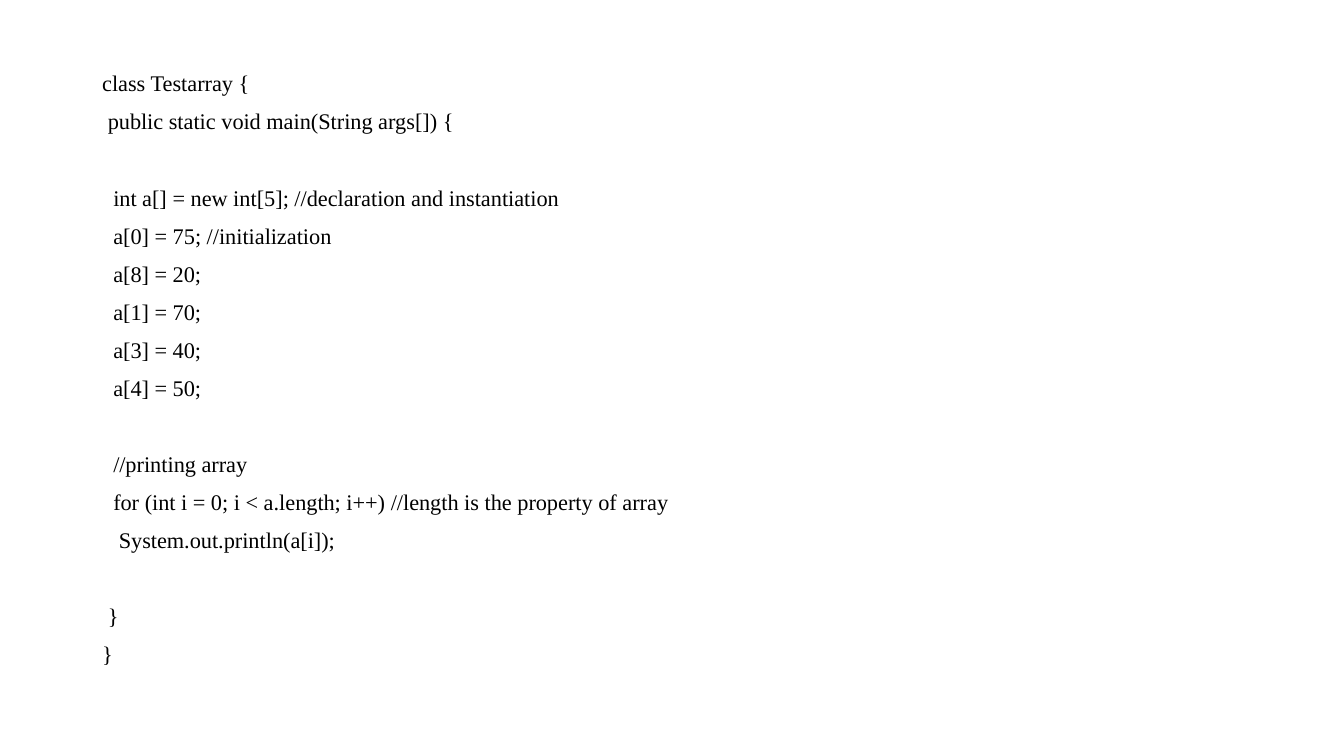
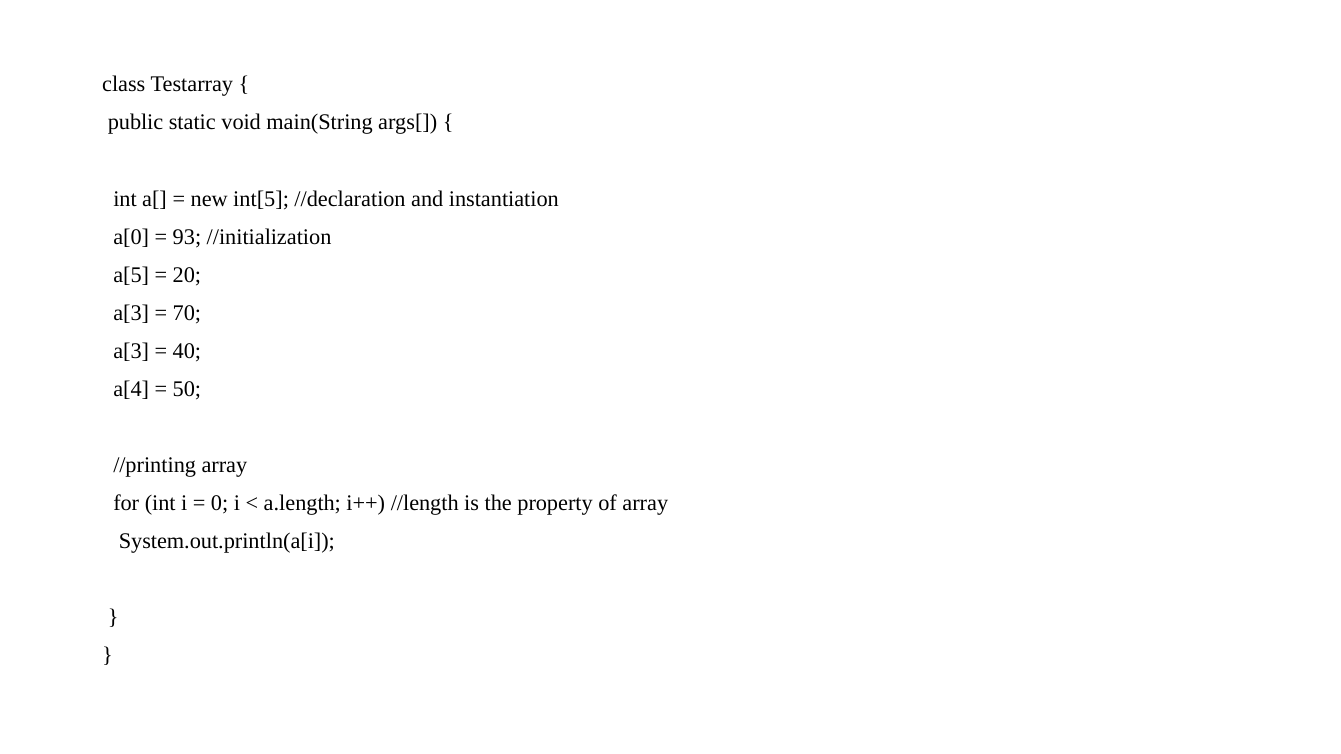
75: 75 -> 93
a[8: a[8 -> a[5
a[1 at (131, 313): a[1 -> a[3
